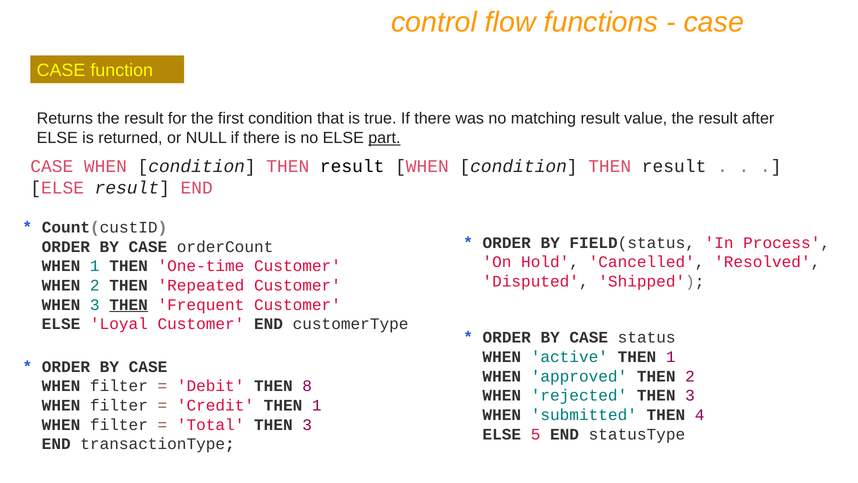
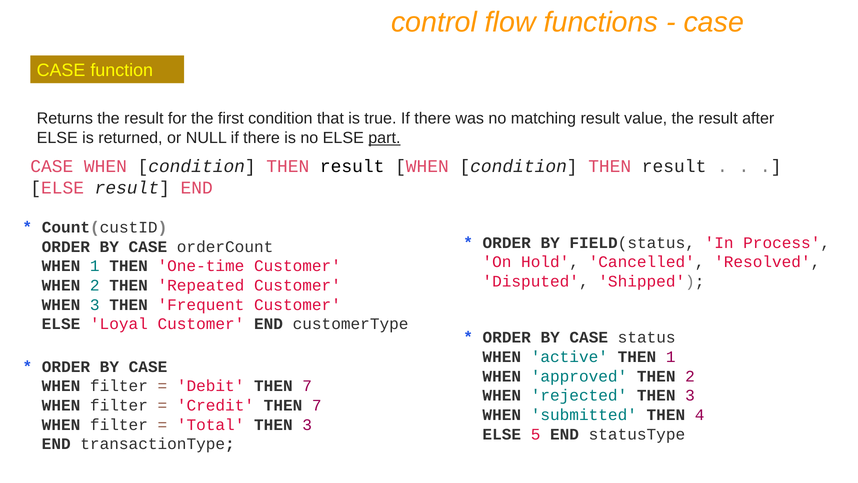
THEN at (129, 305) underline: present -> none
Debit THEN 8: 8 -> 7
Credit THEN 1: 1 -> 7
